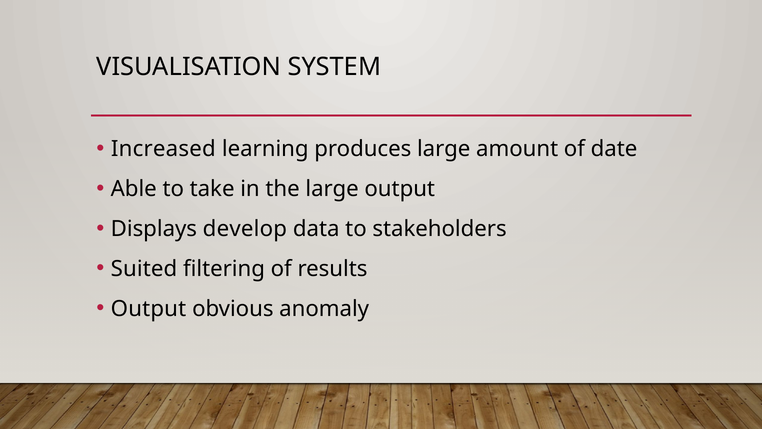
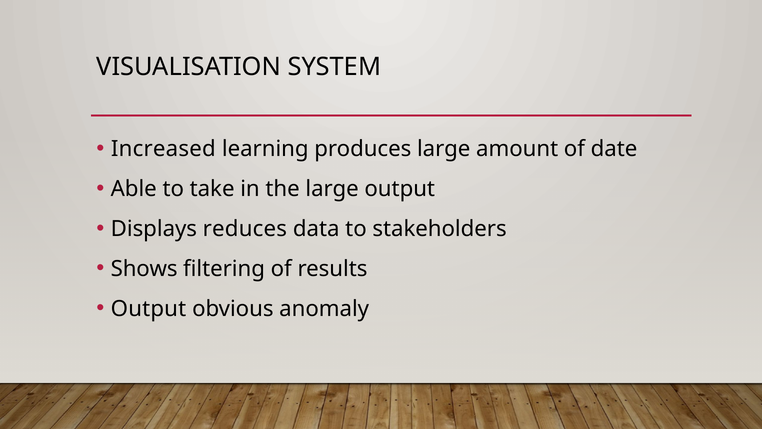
develop: develop -> reduces
Suited: Suited -> Shows
